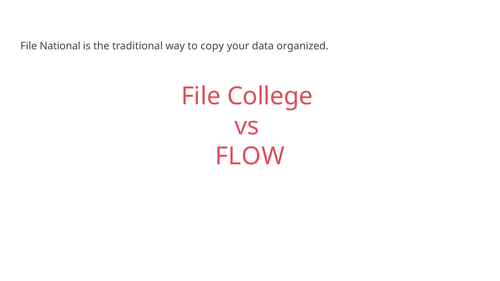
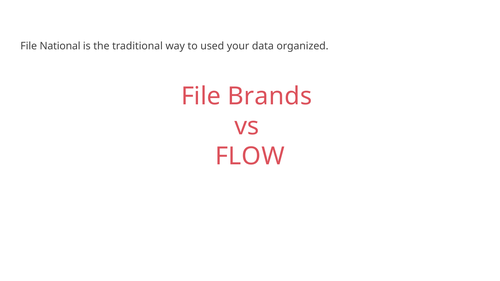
copy: copy -> used
College: College -> Brands
